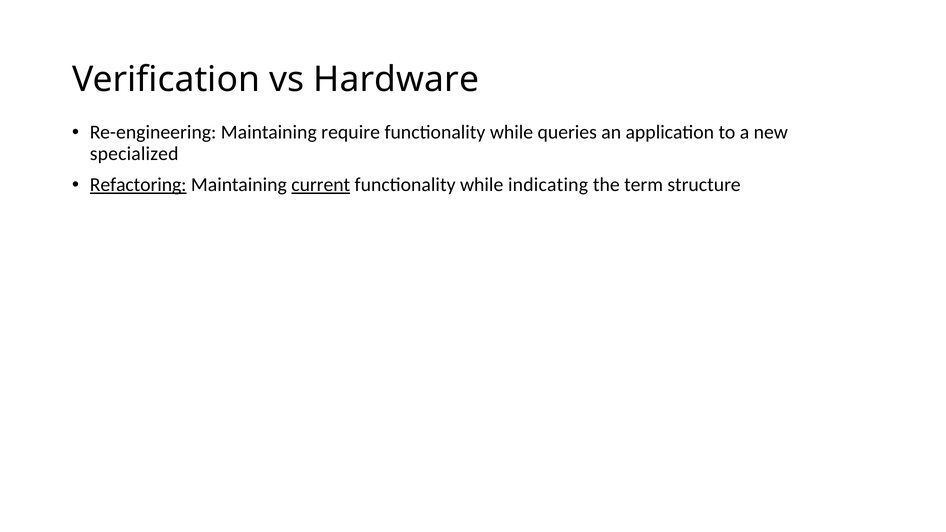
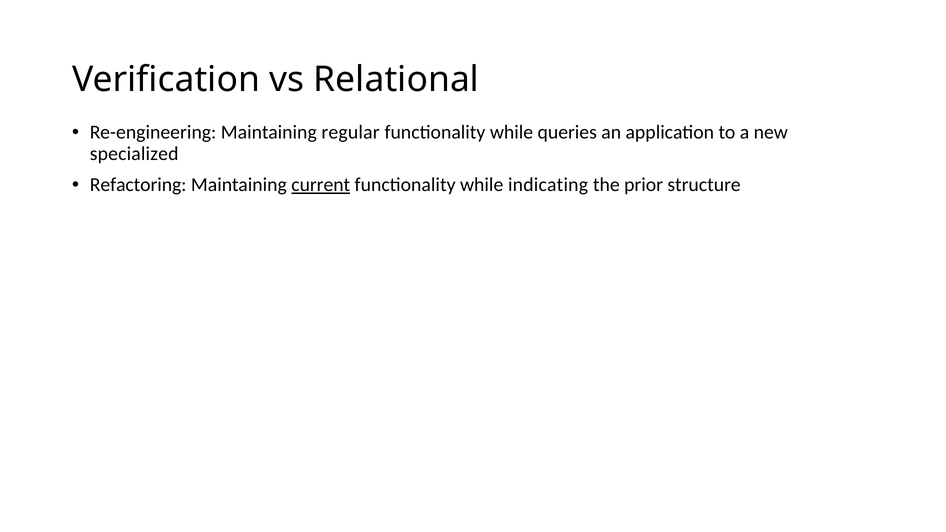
Hardware: Hardware -> Relational
require: require -> regular
Refactoring underline: present -> none
term: term -> prior
